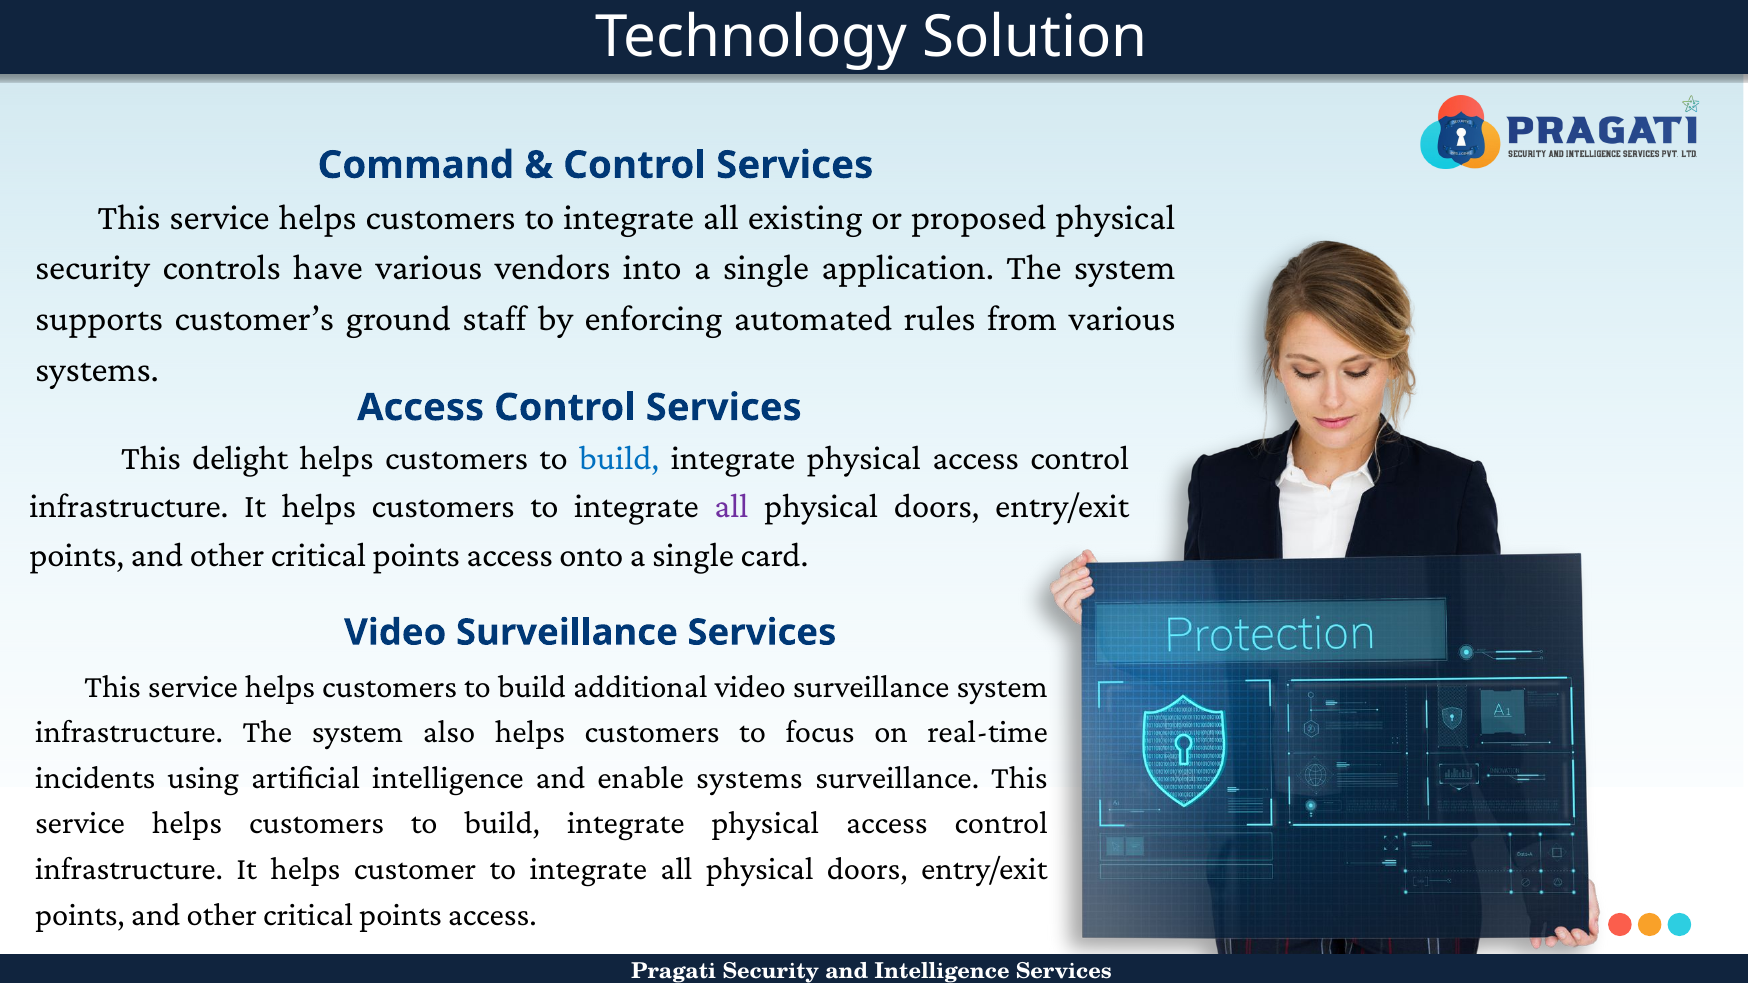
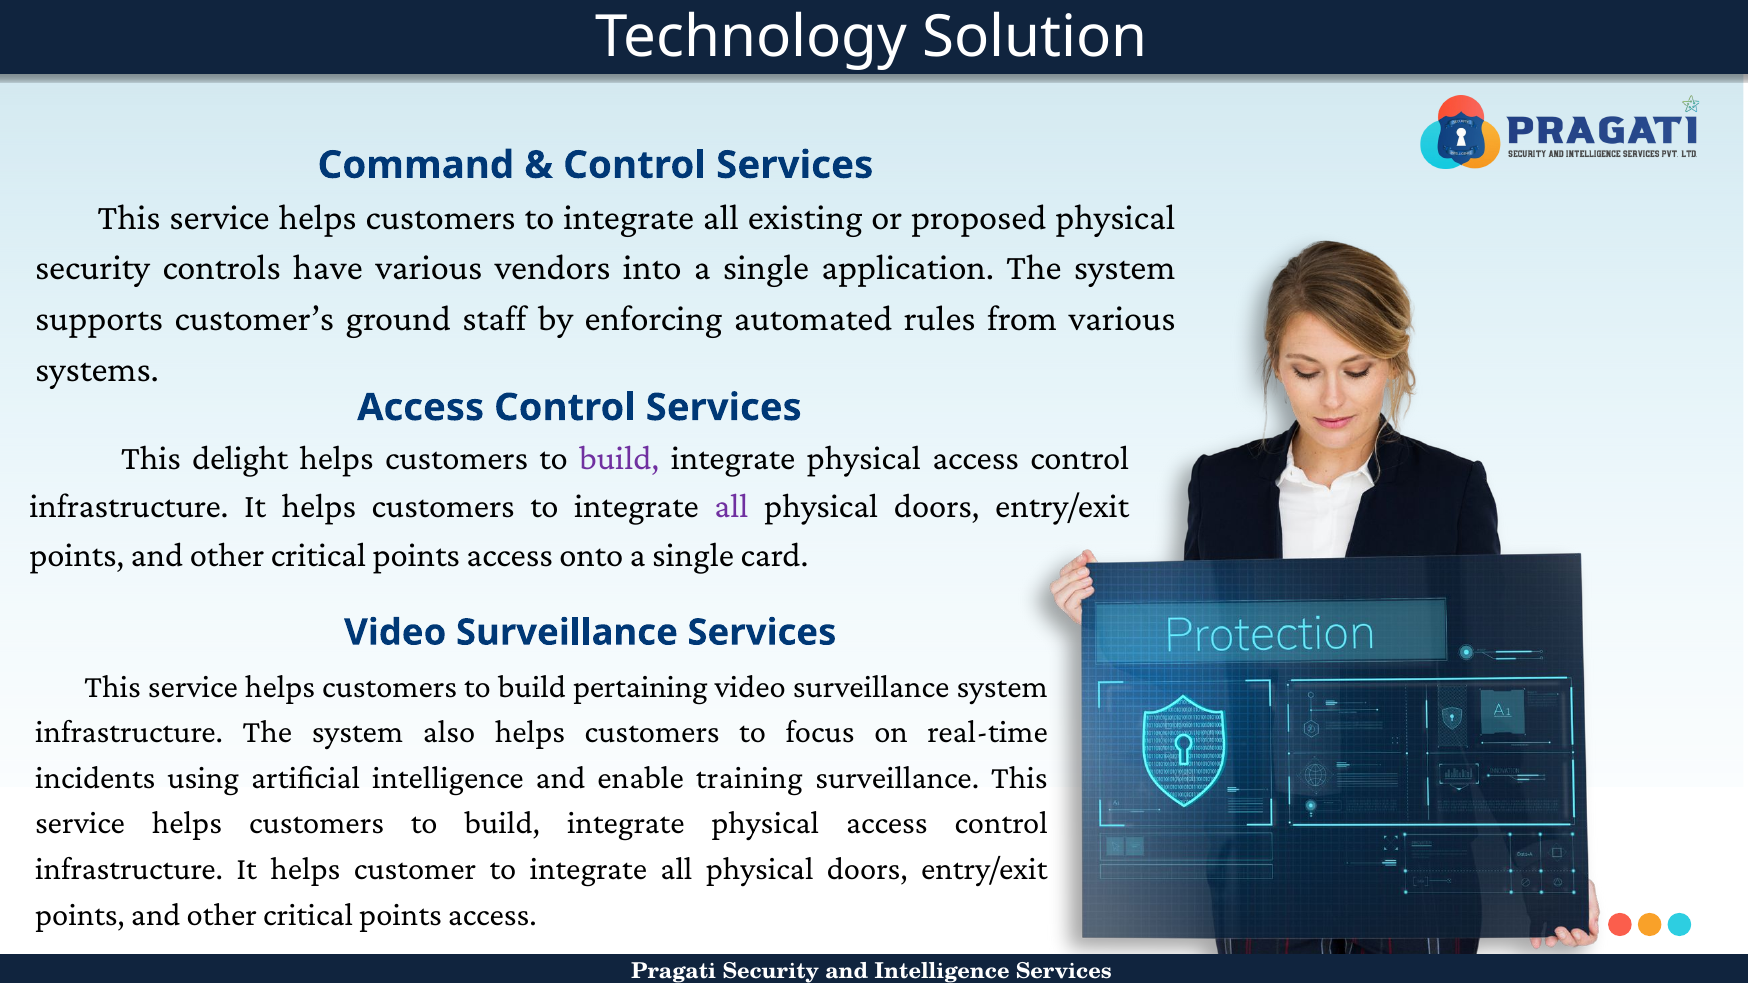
build at (619, 458) colour: blue -> purple
additional: additional -> pertaining
enable systems: systems -> training
